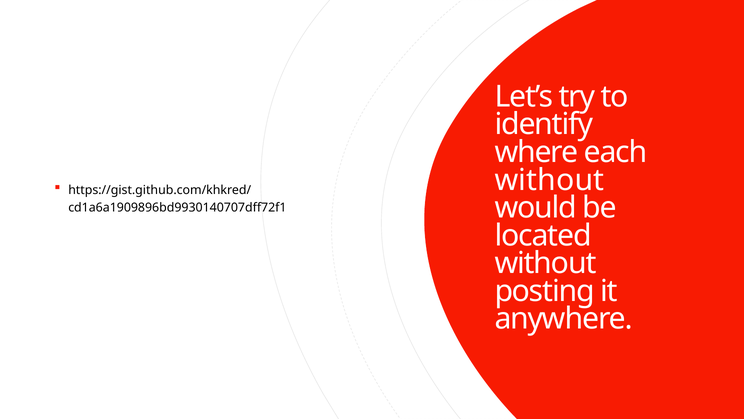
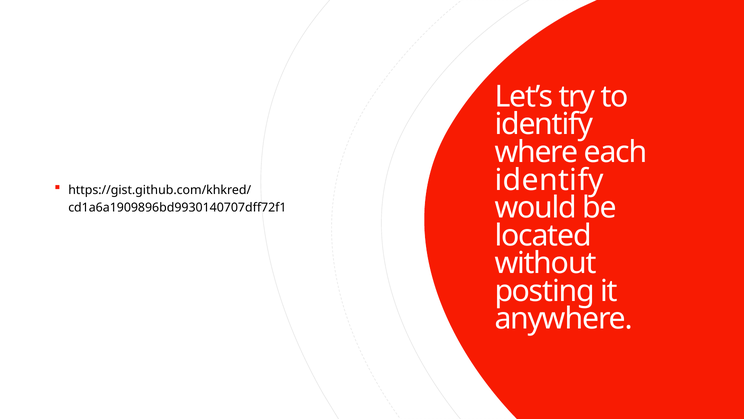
without at (549, 180): without -> identify
